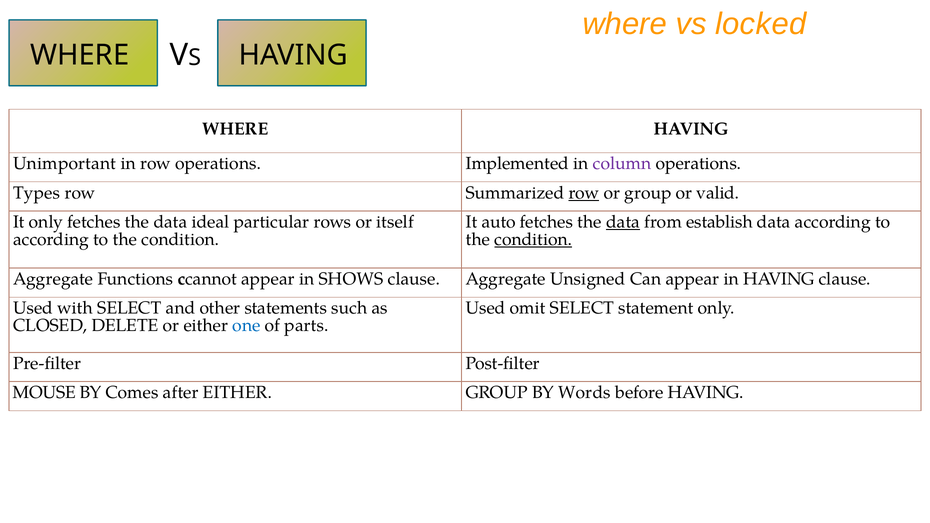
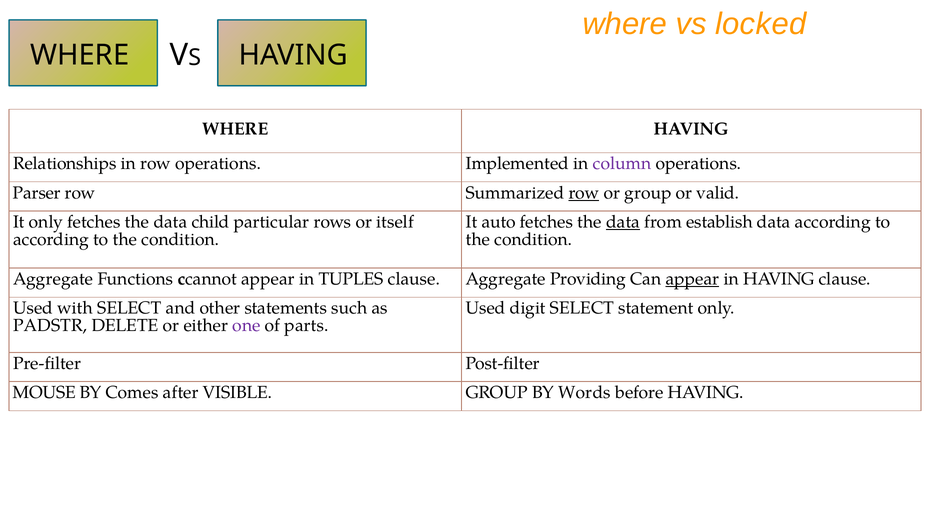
Unimportant: Unimportant -> Relationships
Types: Types -> Parser
ideal: ideal -> child
condition at (533, 239) underline: present -> none
SHOWS: SHOWS -> TUPLES
Unsigned: Unsigned -> Providing
appear at (692, 279) underline: none -> present
omit: omit -> digit
CLOSED: CLOSED -> PADSTR
one colour: blue -> purple
after EITHER: EITHER -> VISIBLE
